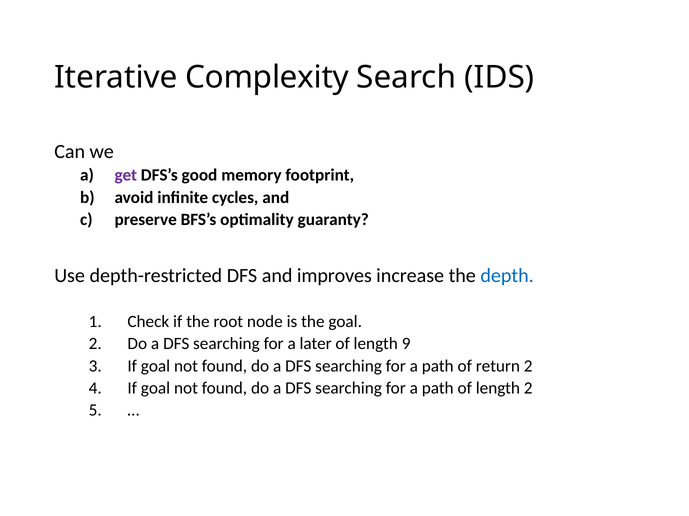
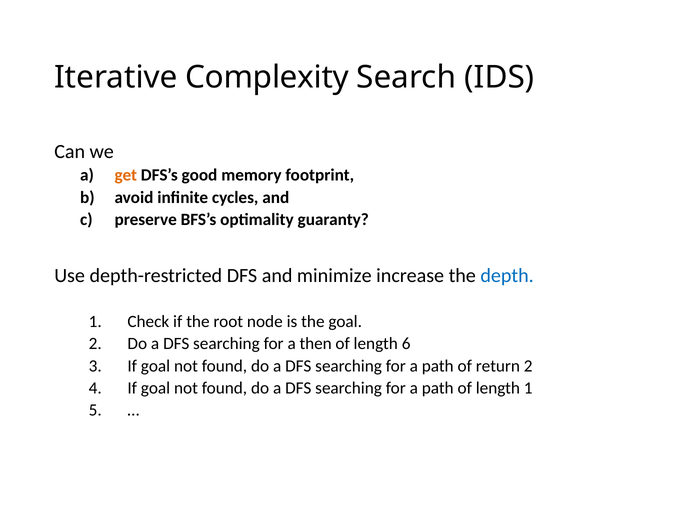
get colour: purple -> orange
improves: improves -> minimize
later: later -> then
9: 9 -> 6
length 2: 2 -> 1
